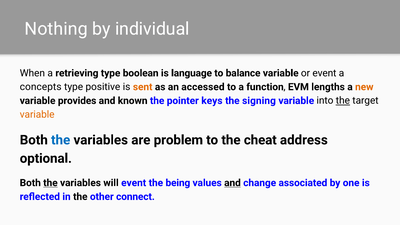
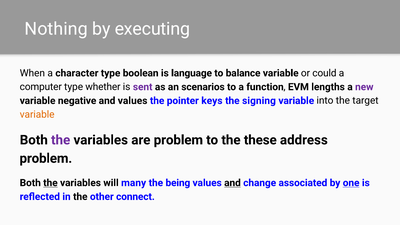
individual: individual -> executing
retrieving: retrieving -> character
or event: event -> could
concepts: concepts -> computer
positive: positive -> whether
sent colour: orange -> purple
accessed: accessed -> scenarios
new colour: orange -> purple
provides: provides -> negative
and known: known -> values
the at (343, 101) underline: present -> none
the at (61, 140) colour: blue -> purple
cheat: cheat -> these
optional at (46, 158): optional -> problem
will event: event -> many
one underline: none -> present
